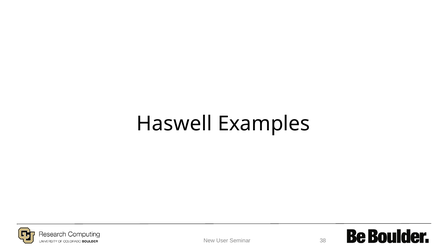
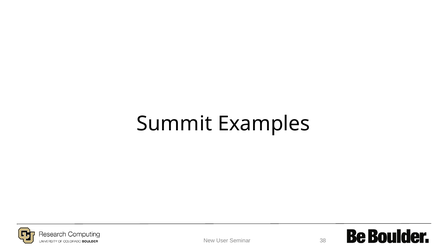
Haswell: Haswell -> Summit
